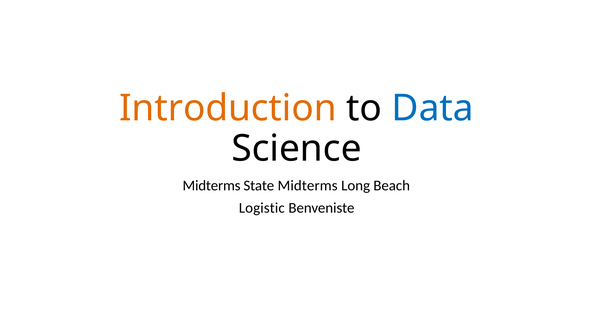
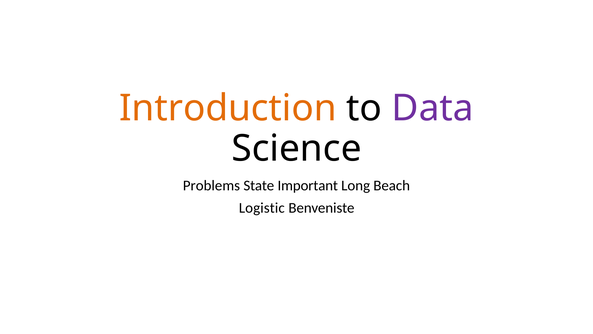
Data colour: blue -> purple
Midterms at (212, 185): Midterms -> Problems
State Midterms: Midterms -> Important
